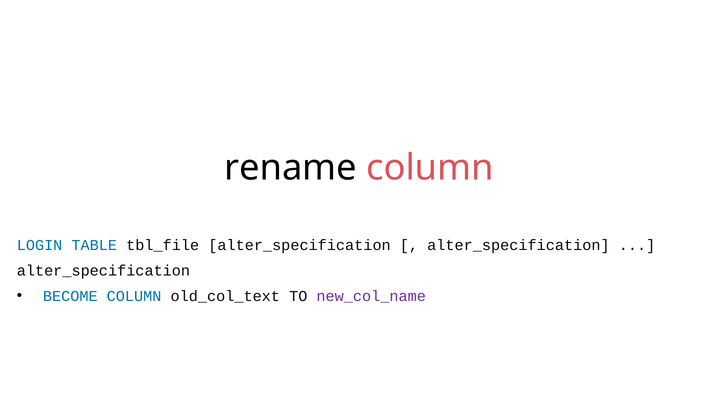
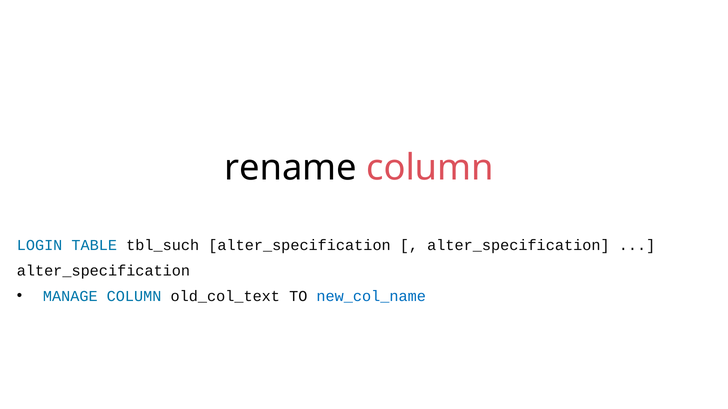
tbl_file: tbl_file -> tbl_such
BECOME: BECOME -> MANAGE
new_col_name colour: purple -> blue
